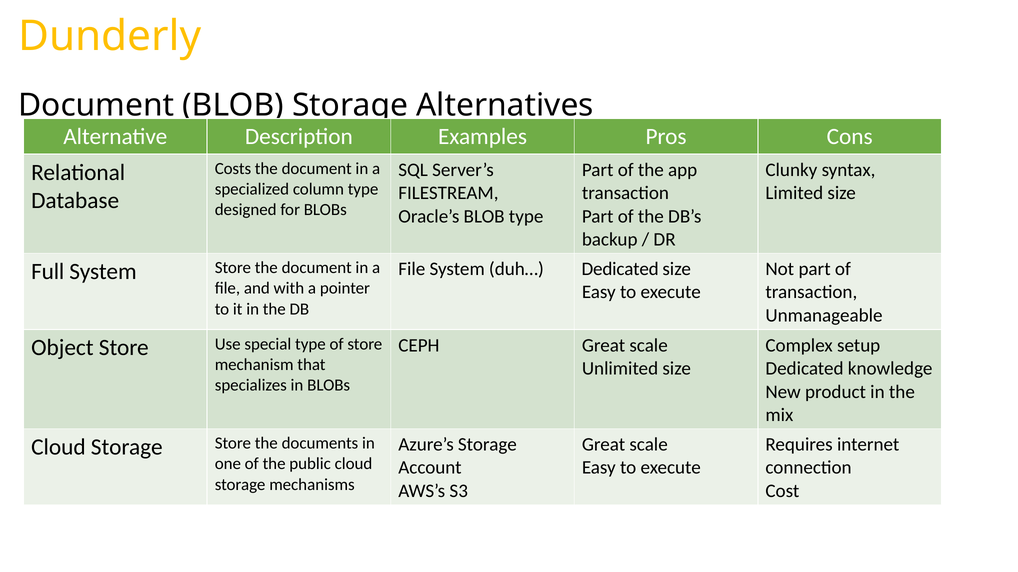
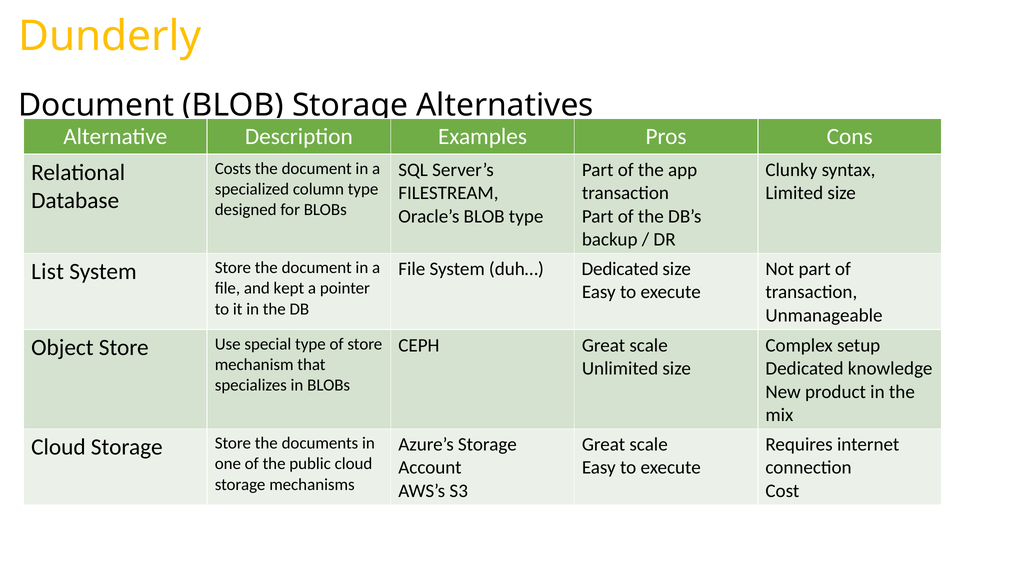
Full: Full -> List
with: with -> kept
